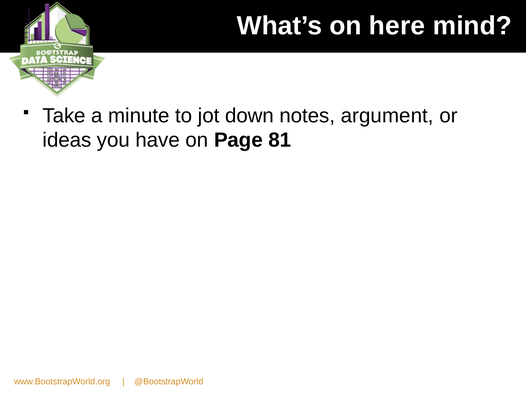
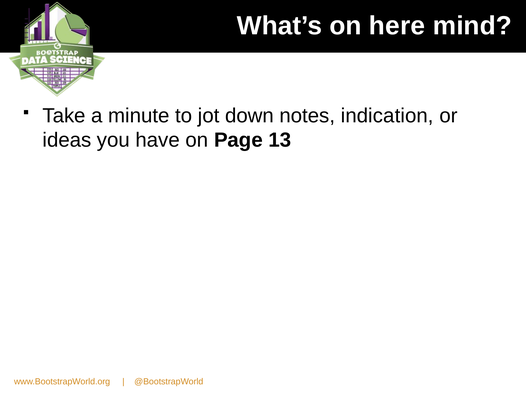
argument: argument -> indication
81: 81 -> 13
